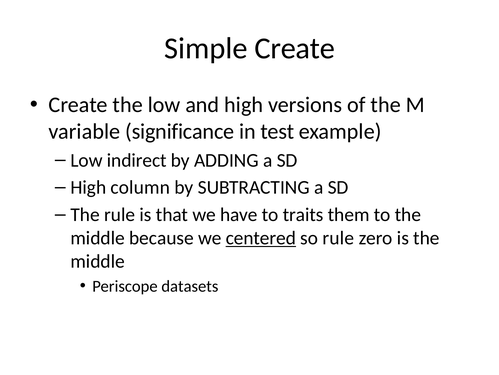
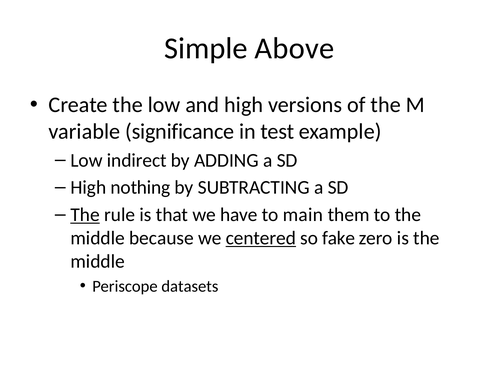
Simple Create: Create -> Above
column: column -> nothing
The at (85, 214) underline: none -> present
traits: traits -> main
so rule: rule -> fake
